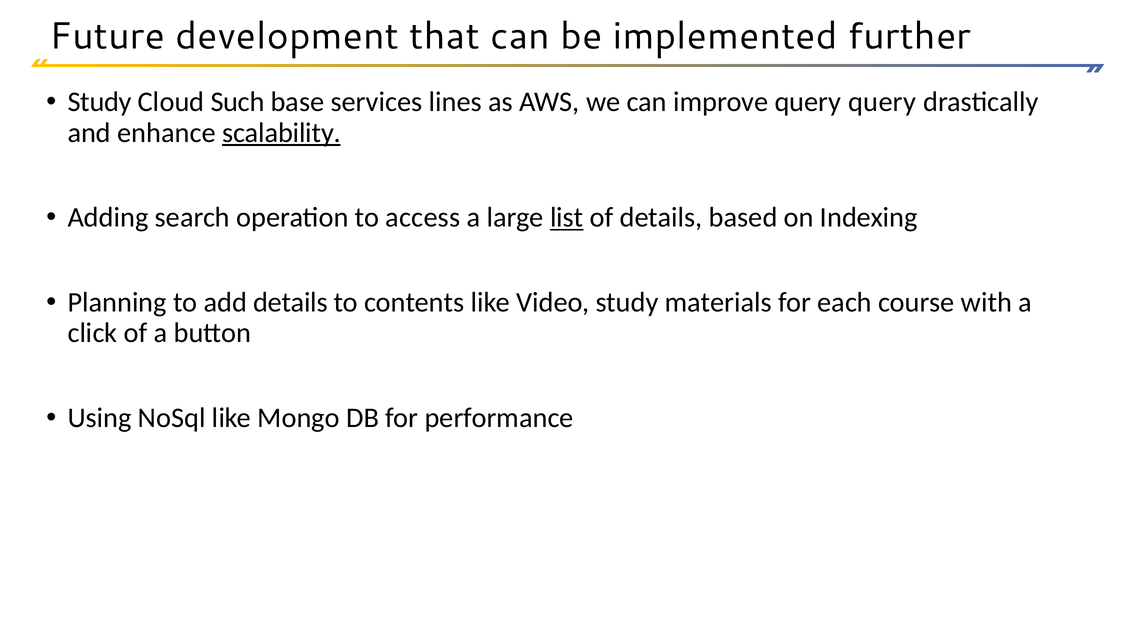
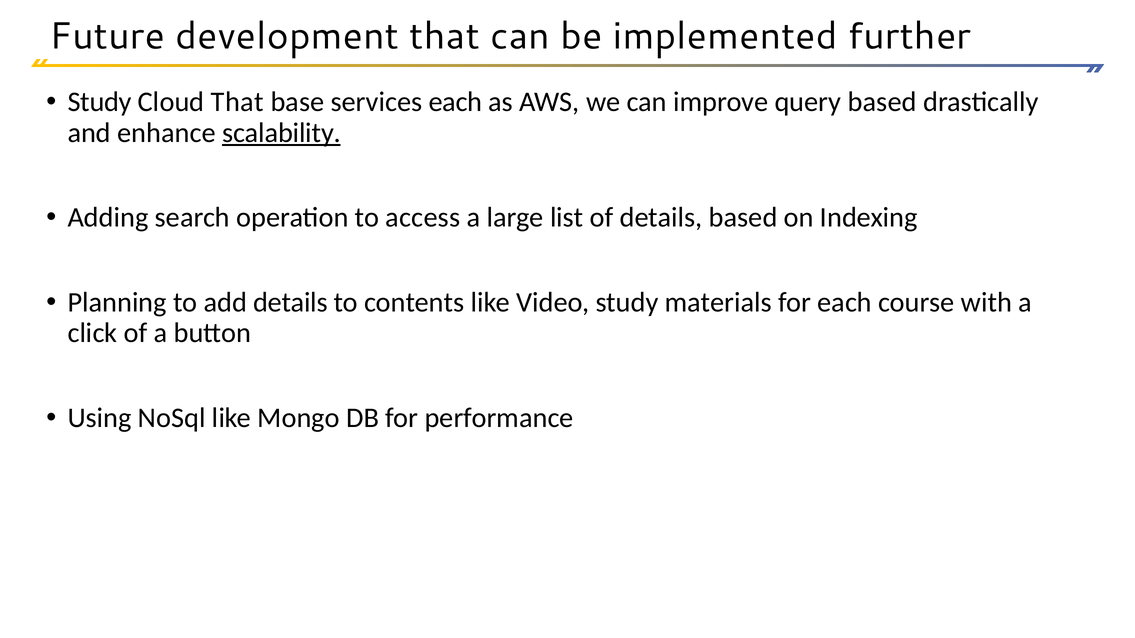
Cloud Such: Such -> That
services lines: lines -> each
query query: query -> based
list underline: present -> none
